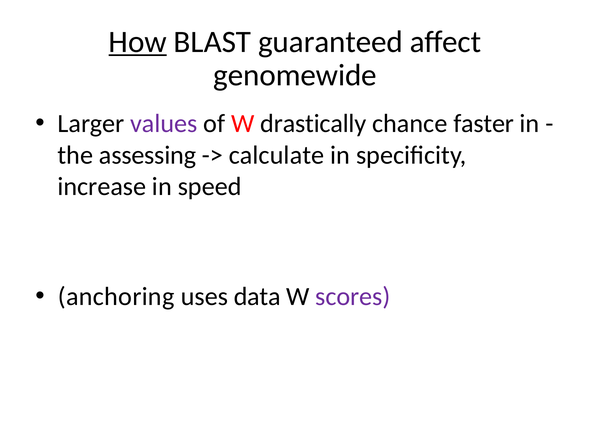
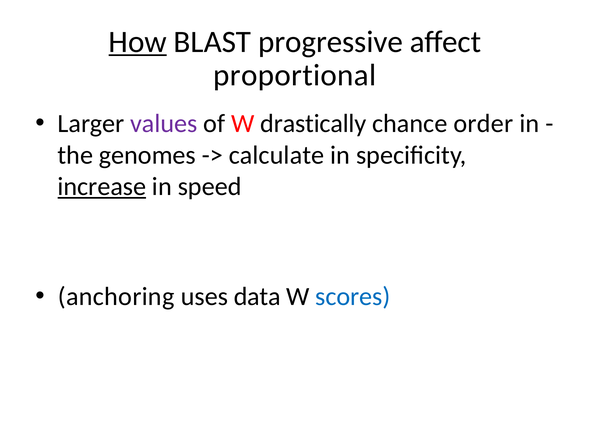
guaranteed: guaranteed -> progressive
genomewide: genomewide -> proportional
faster: faster -> order
assessing: assessing -> genomes
increase underline: none -> present
scores colour: purple -> blue
